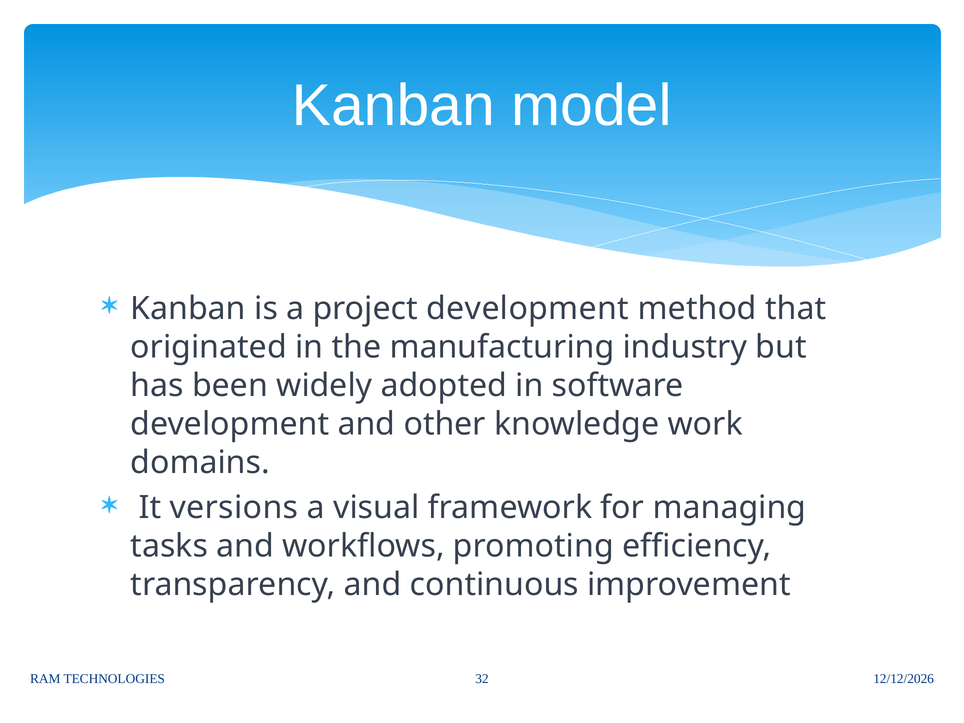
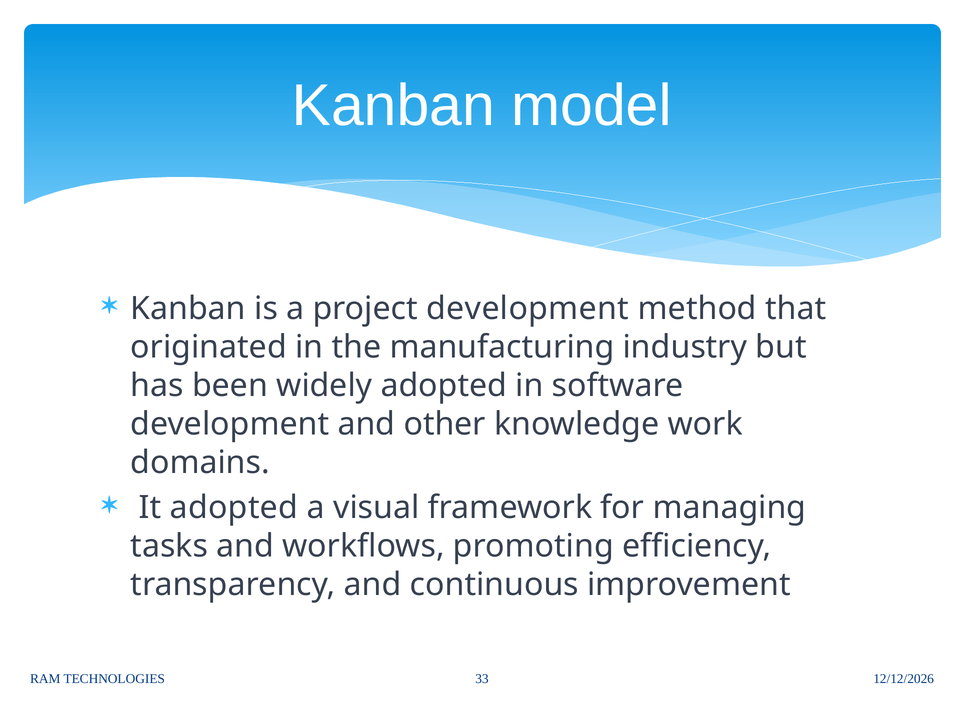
It versions: versions -> adopted
32: 32 -> 33
